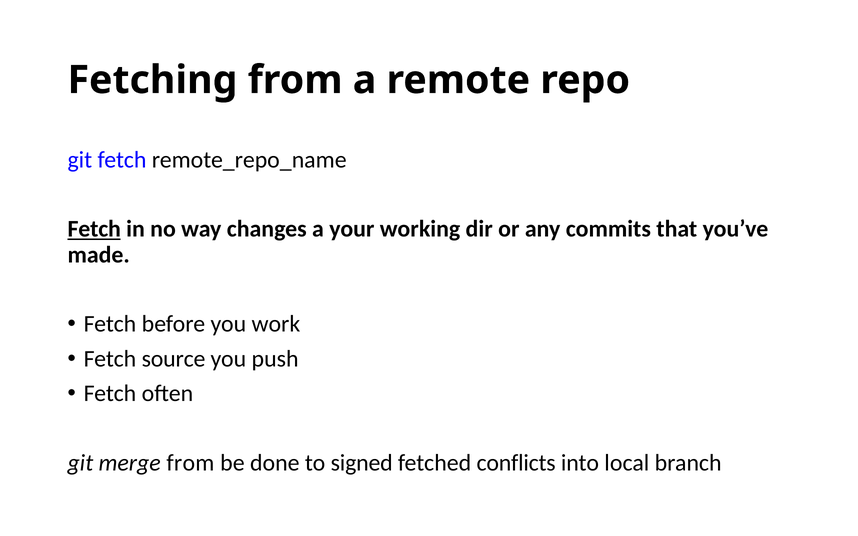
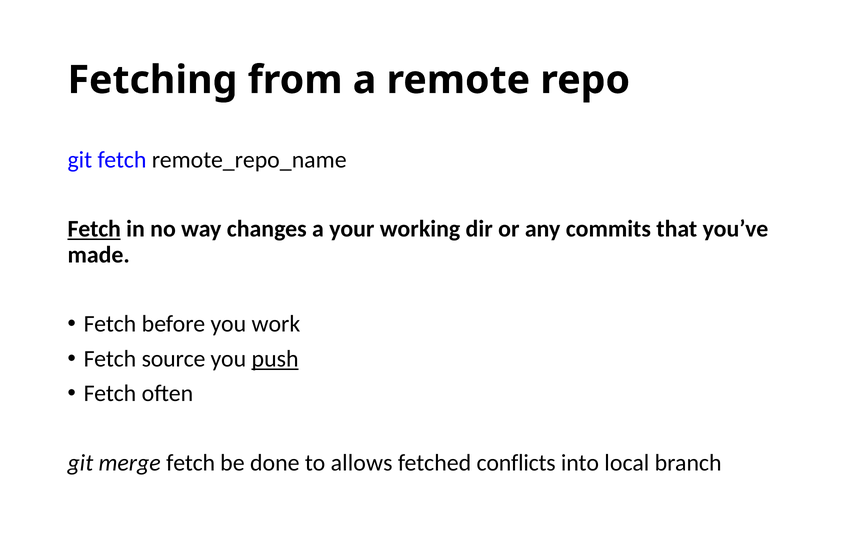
push underline: none -> present
merge from: from -> fetch
signed: signed -> allows
